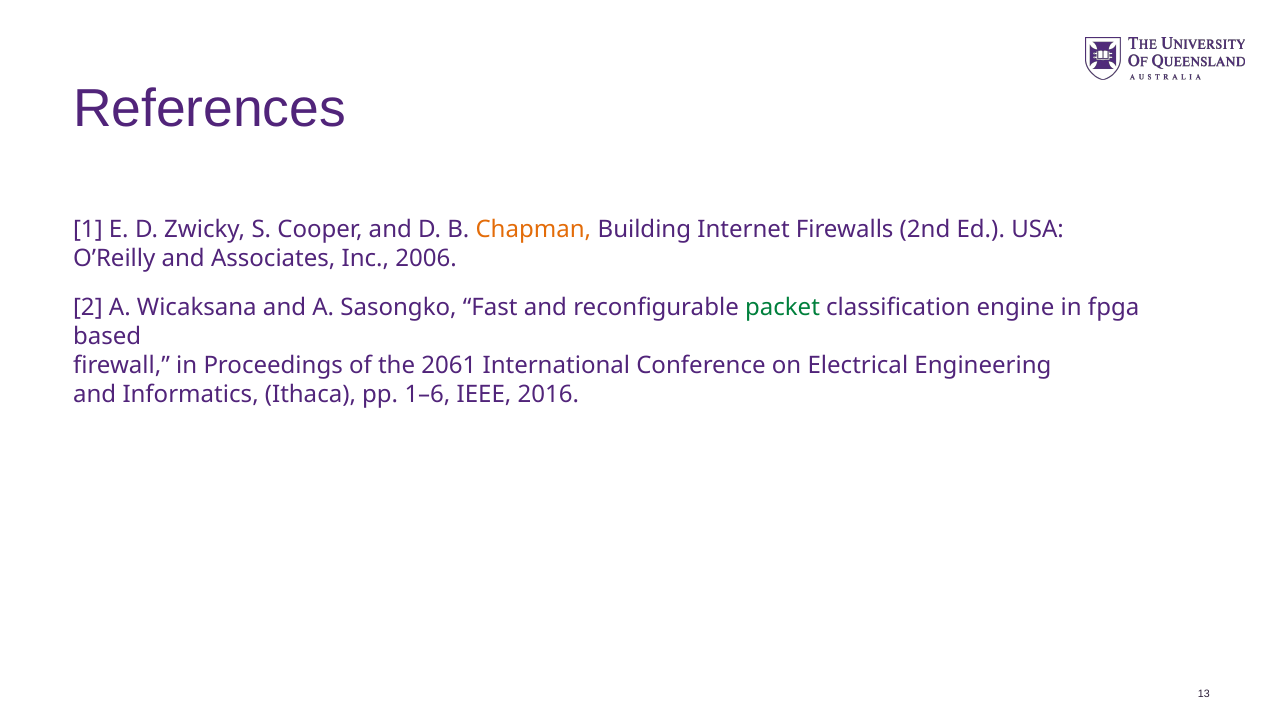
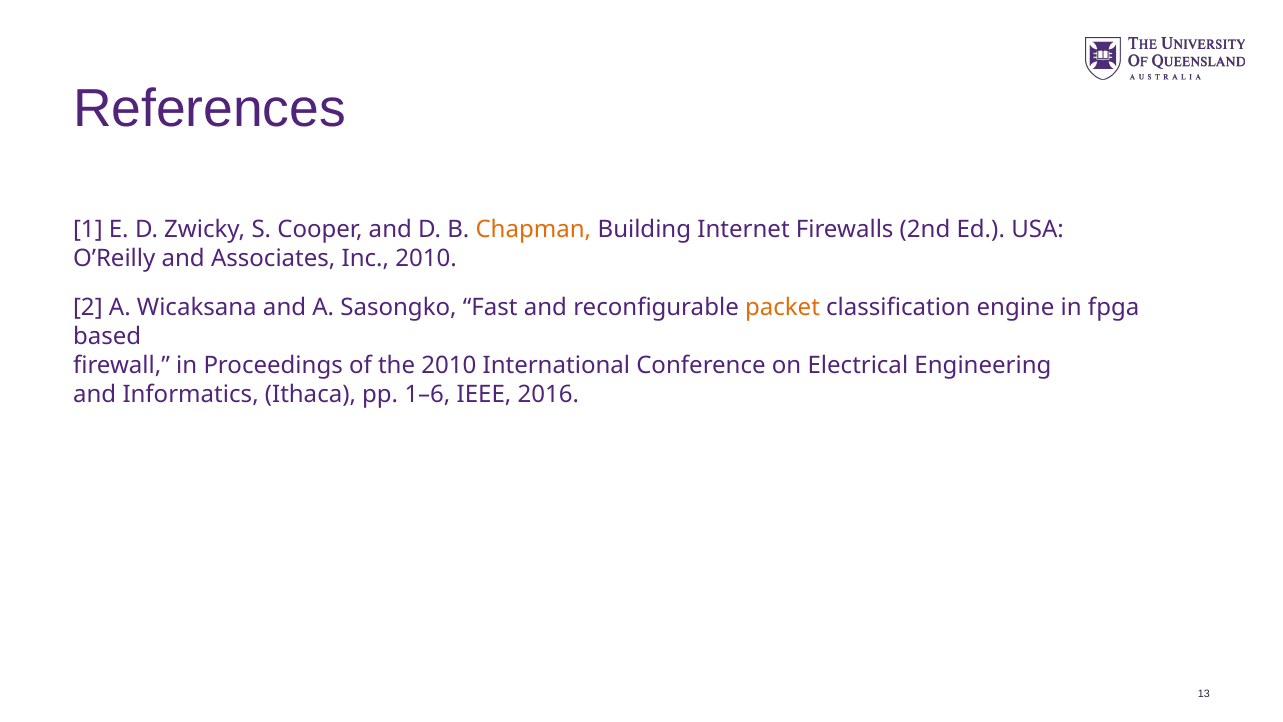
Inc 2006: 2006 -> 2010
packet colour: green -> orange
the 2061: 2061 -> 2010
